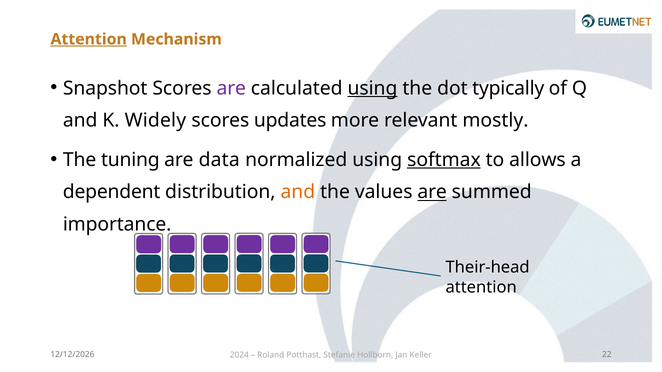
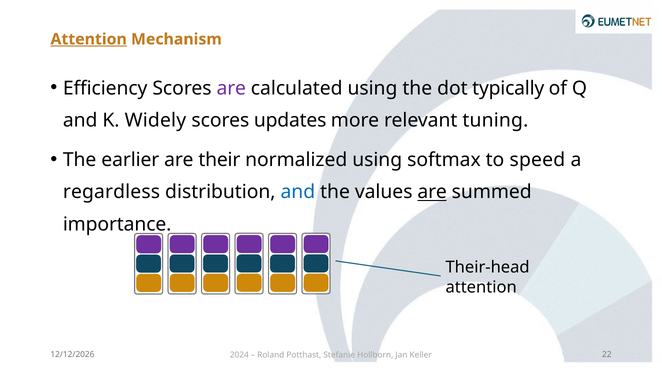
Snapshot: Snapshot -> Efficiency
using at (372, 88) underline: present -> none
mostly: mostly -> tuning
tuning: tuning -> earlier
data: data -> their
softmax underline: present -> none
allows: allows -> speed
dependent: dependent -> regardless
and at (298, 192) colour: orange -> blue
